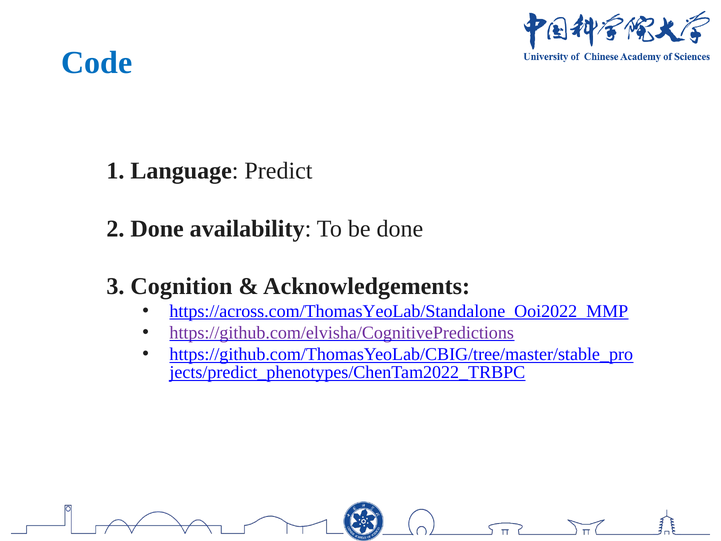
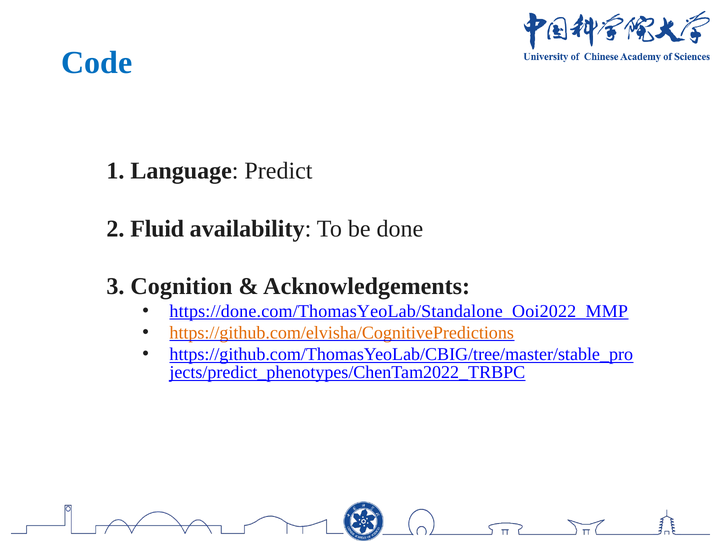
2 Done: Done -> Fluid
https://across.com/ThomasYeoLab/Standalone_Ooi2022_MMP: https://across.com/ThomasYeoLab/Standalone_Ooi2022_MMP -> https://done.com/ThomasYeoLab/Standalone_Ooi2022_MMP
https://github.com/elvisha/CognitivePredictions colour: purple -> orange
